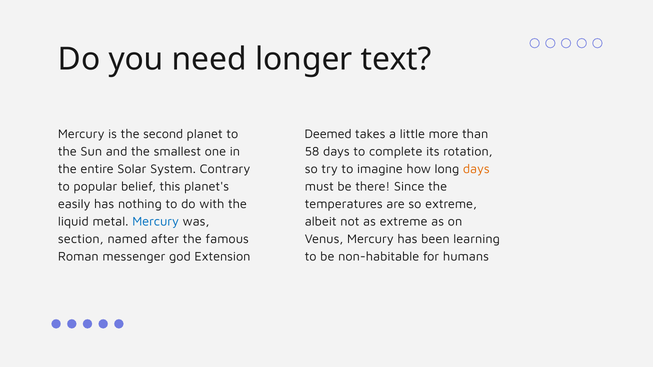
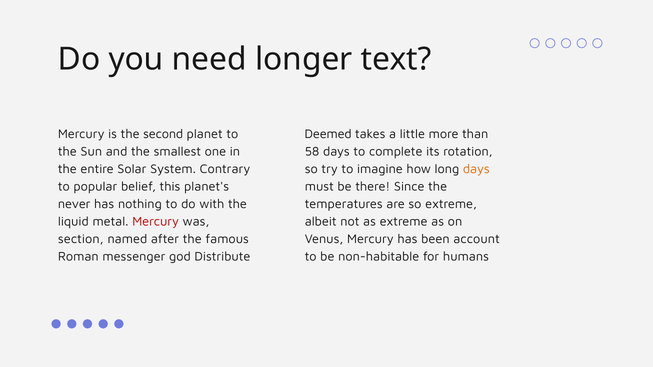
easily: easily -> never
Mercury at (156, 222) colour: blue -> red
learning: learning -> account
Extension: Extension -> Distribute
